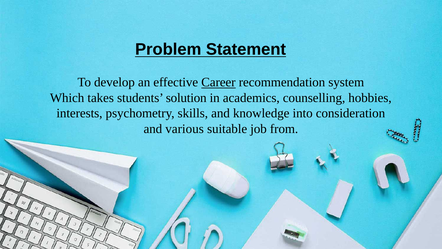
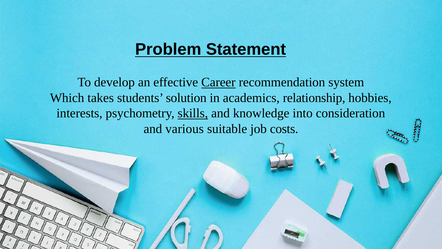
counselling: counselling -> relationship
skills underline: none -> present
from: from -> costs
